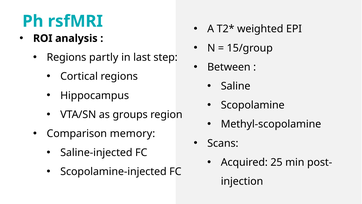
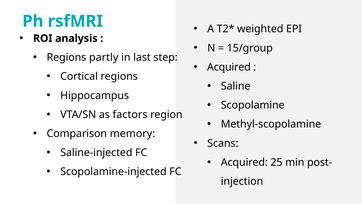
Between at (229, 67): Between -> Acquired
groups: groups -> factors
